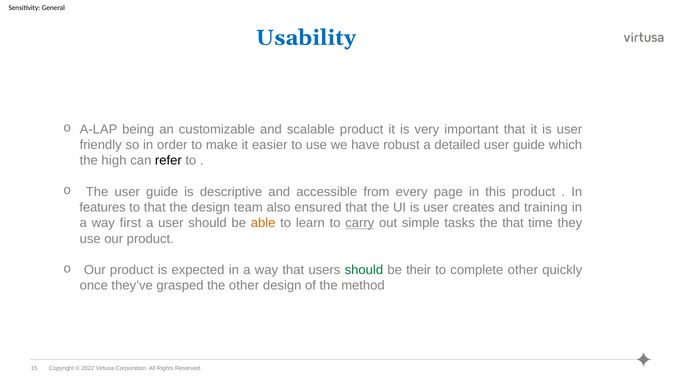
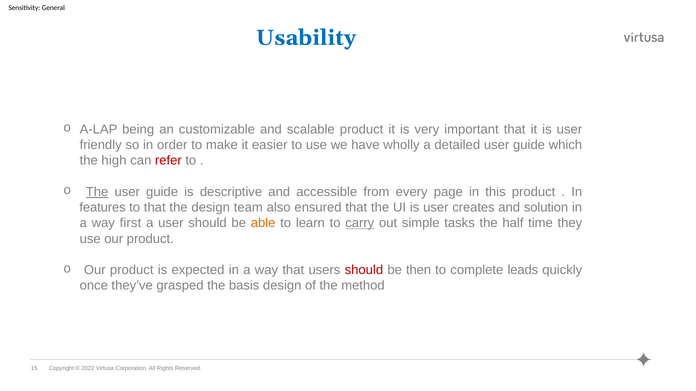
robust: robust -> wholly
refer colour: black -> red
The at (97, 192) underline: none -> present
training: training -> solution
the that: that -> half
should at (364, 270) colour: green -> red
their: their -> then
complete other: other -> leads
the other: other -> basis
